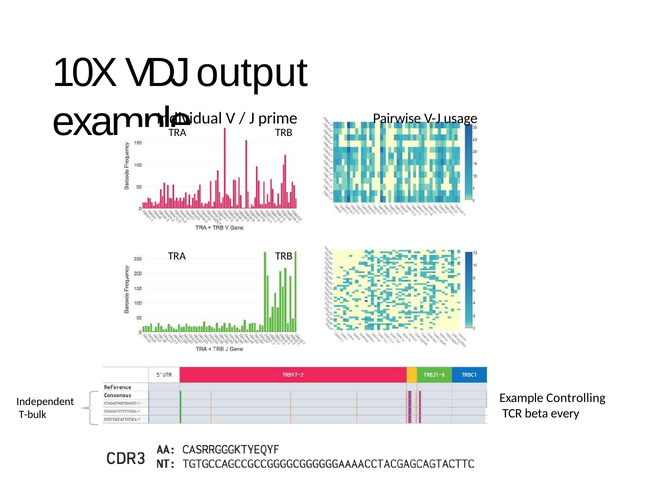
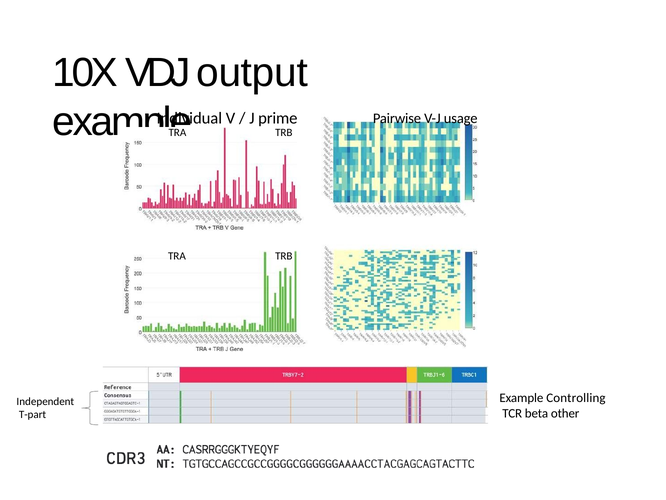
every: every -> other
T-bulk: T-bulk -> T-part
